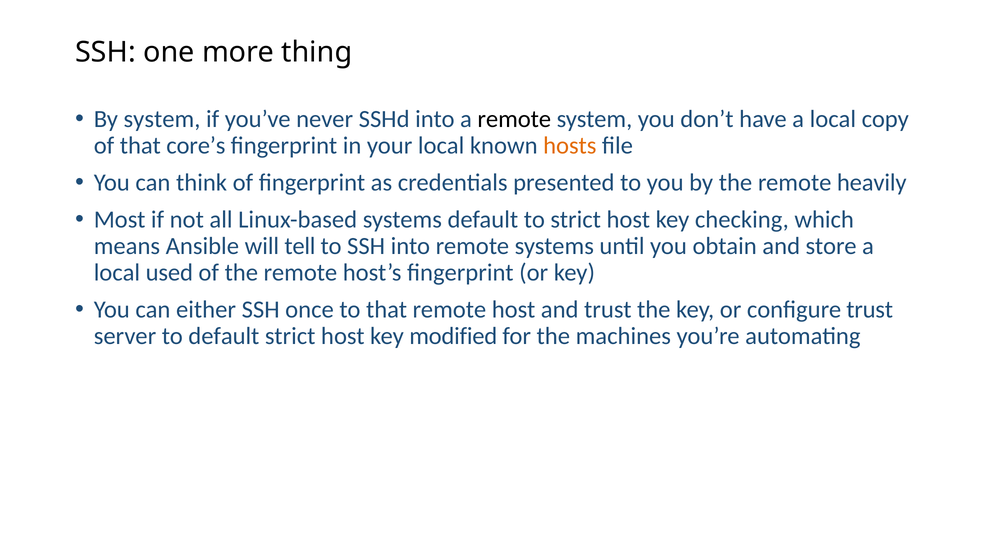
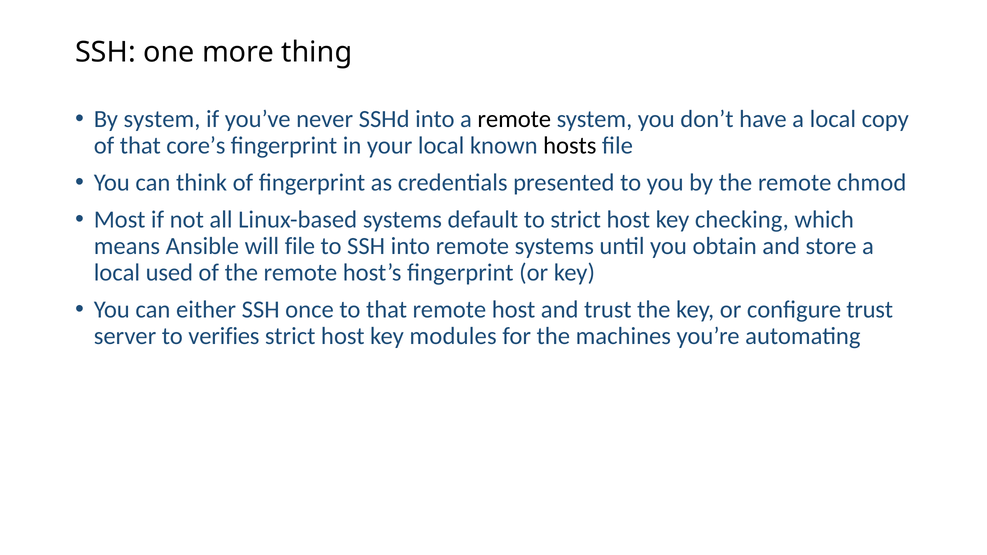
hosts colour: orange -> black
heavily: heavily -> chmod
will tell: tell -> file
to default: default -> verifies
modified: modified -> modules
